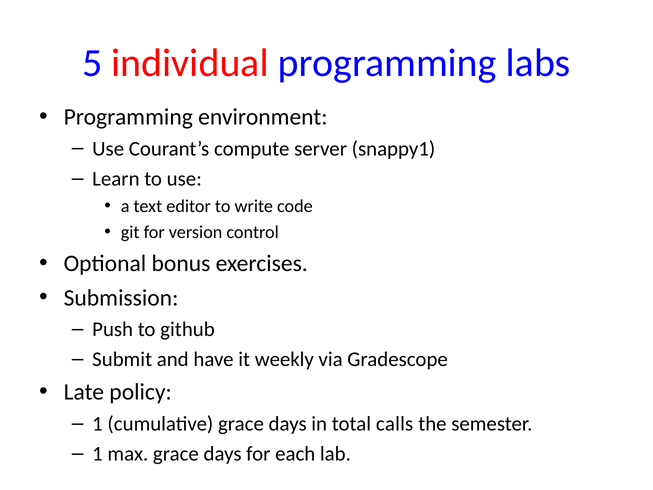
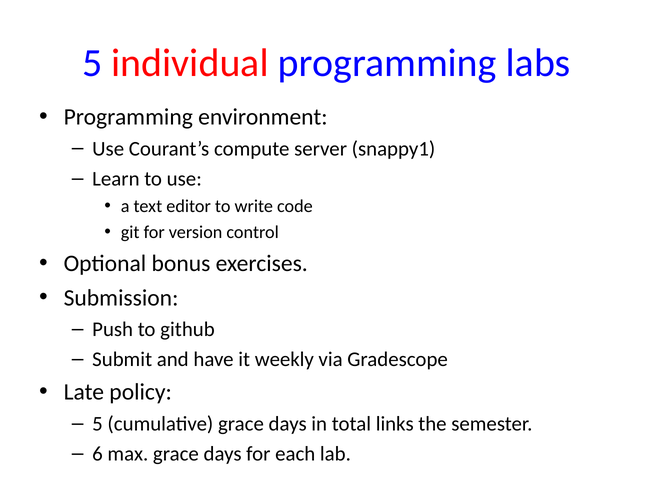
1 at (98, 423): 1 -> 5
calls: calls -> links
1 at (98, 454): 1 -> 6
